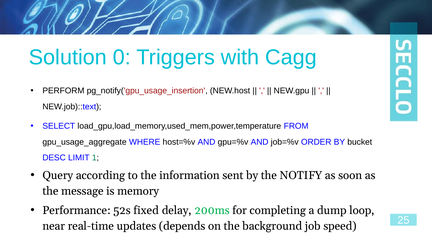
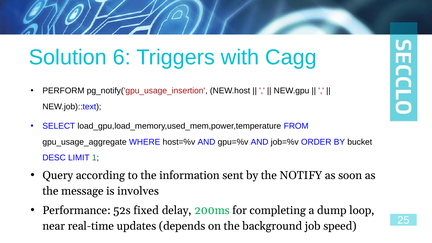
0: 0 -> 6
memory: memory -> involves
